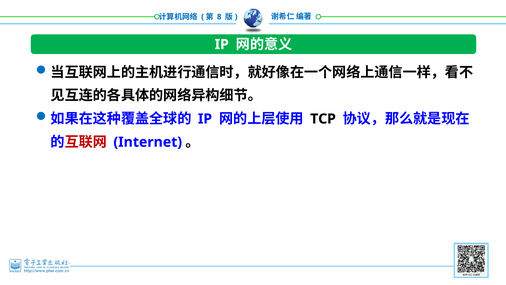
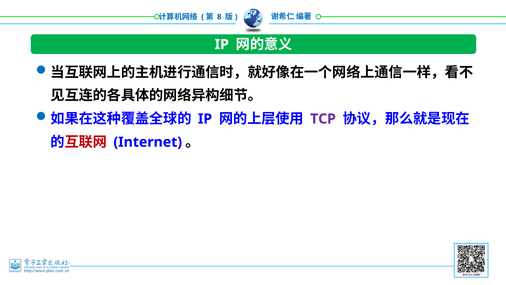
TCP colour: black -> purple
